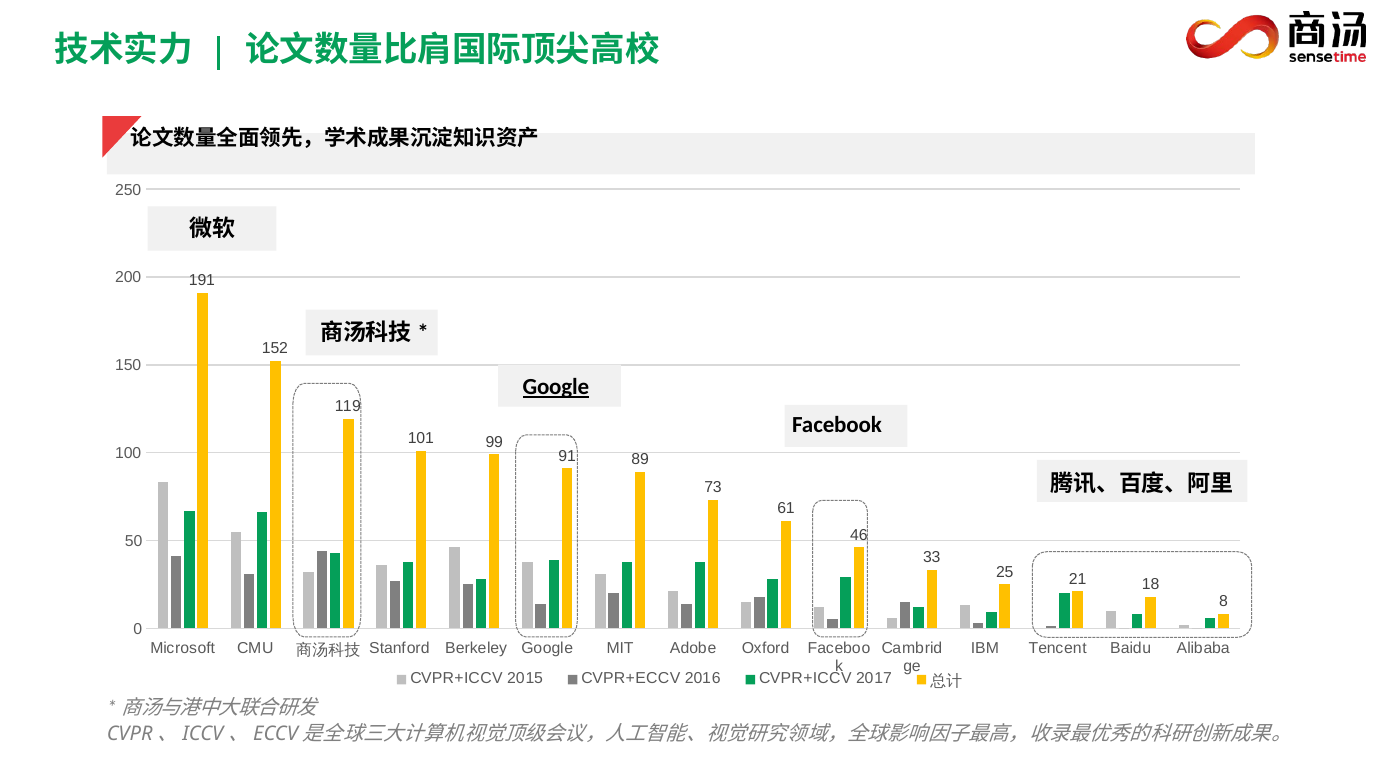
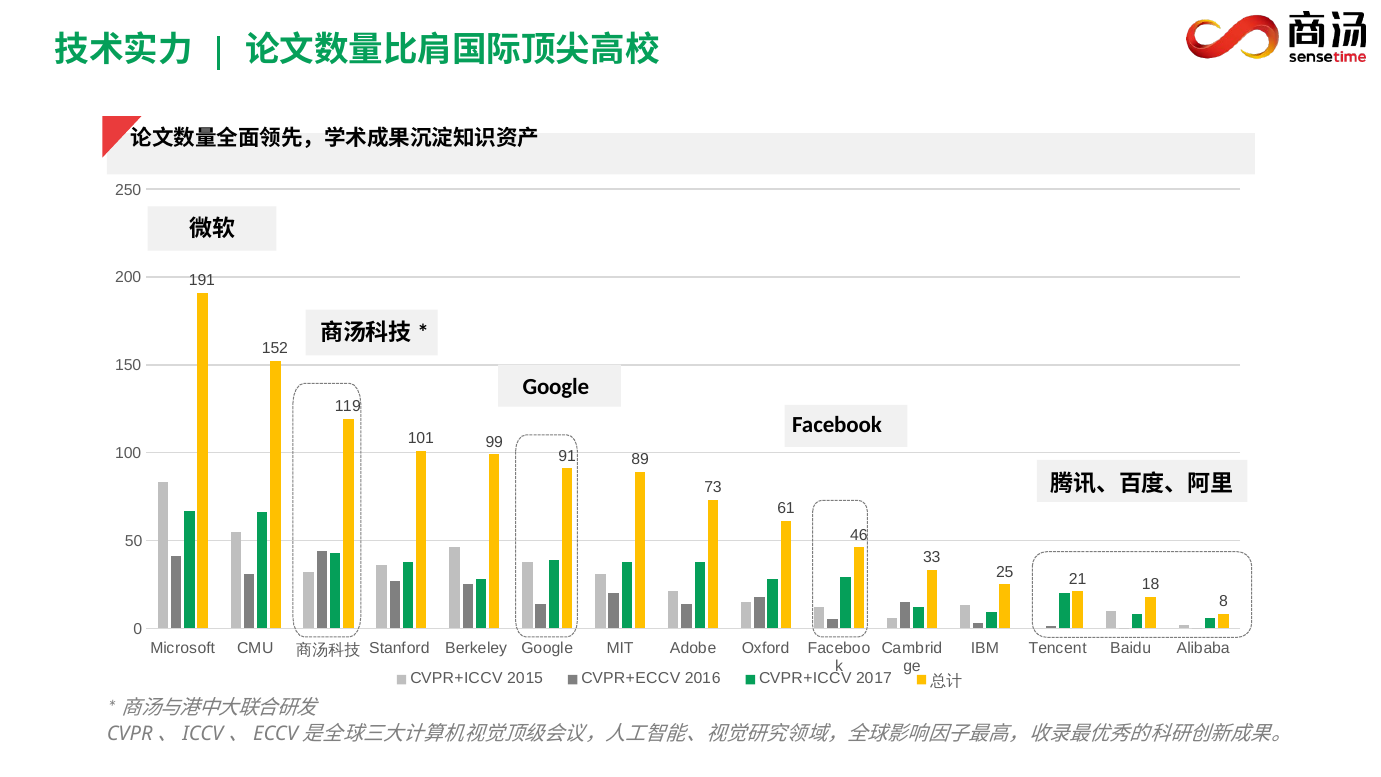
Google at (556, 387) underline: present -> none
